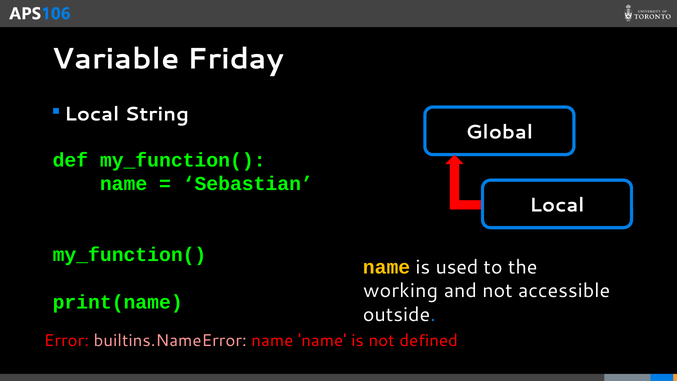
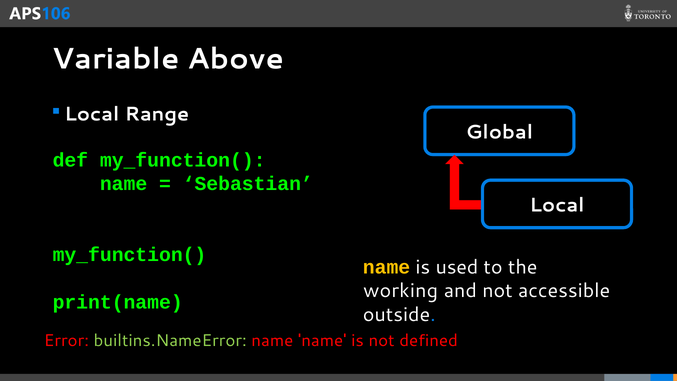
Friday: Friday -> Above
String: String -> Range
builtins.NameError colour: pink -> light green
